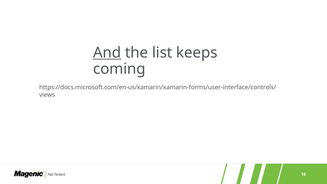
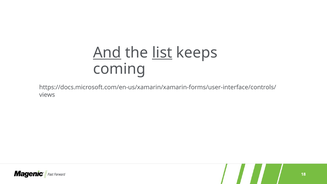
list underline: none -> present
